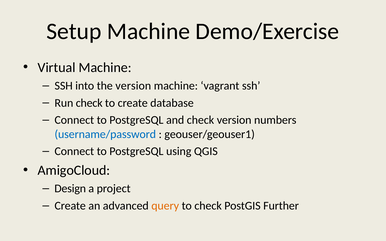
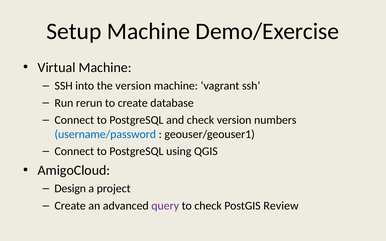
Run check: check -> rerun
query colour: orange -> purple
Further: Further -> Review
